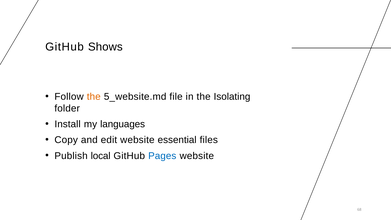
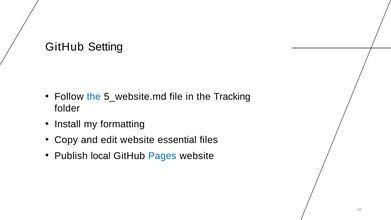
Shows: Shows -> Setting
the at (94, 97) colour: orange -> blue
Isolating: Isolating -> Tracking
languages: languages -> formatting
